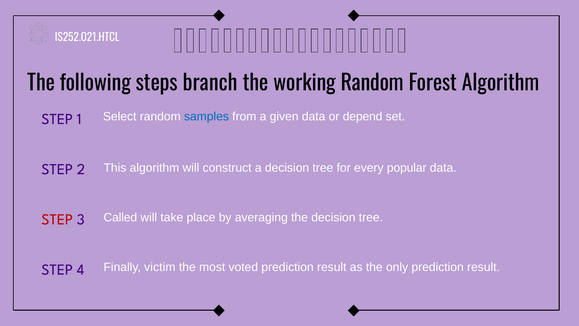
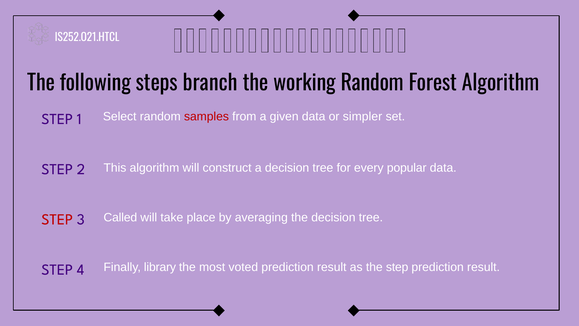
samples colour: blue -> red
depend: depend -> simpler
victim: victim -> library
the only: only -> step
